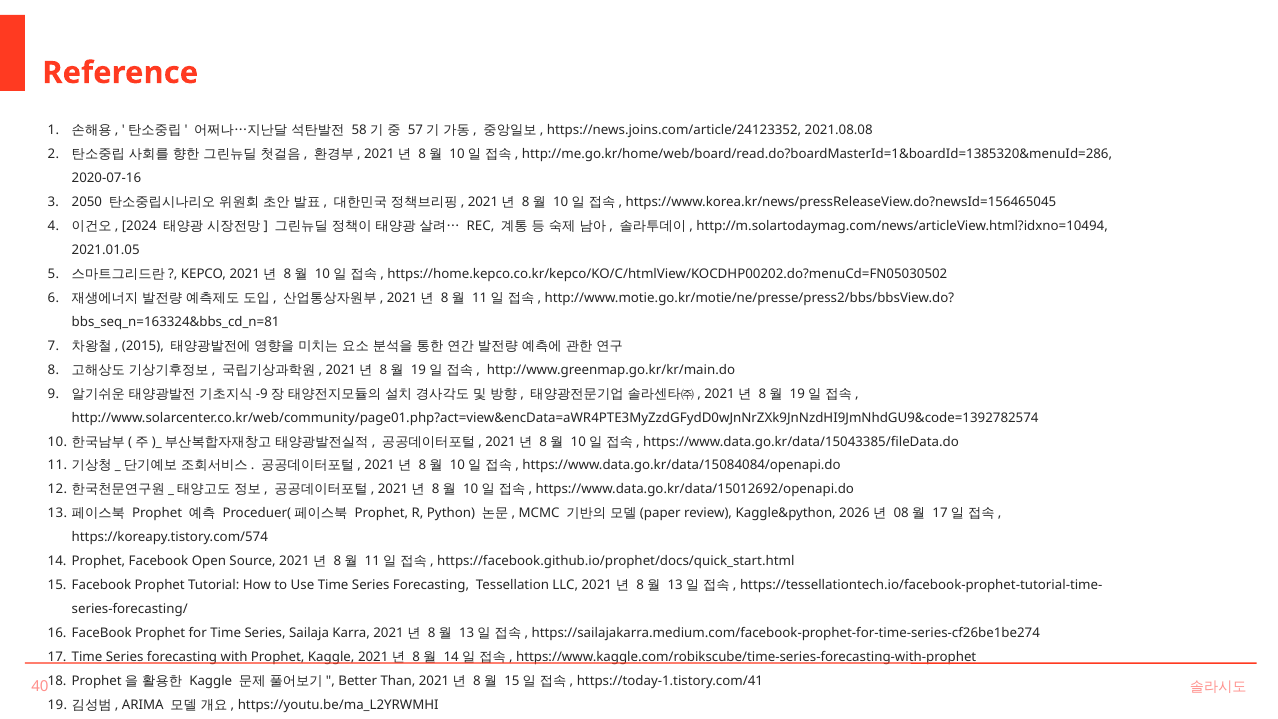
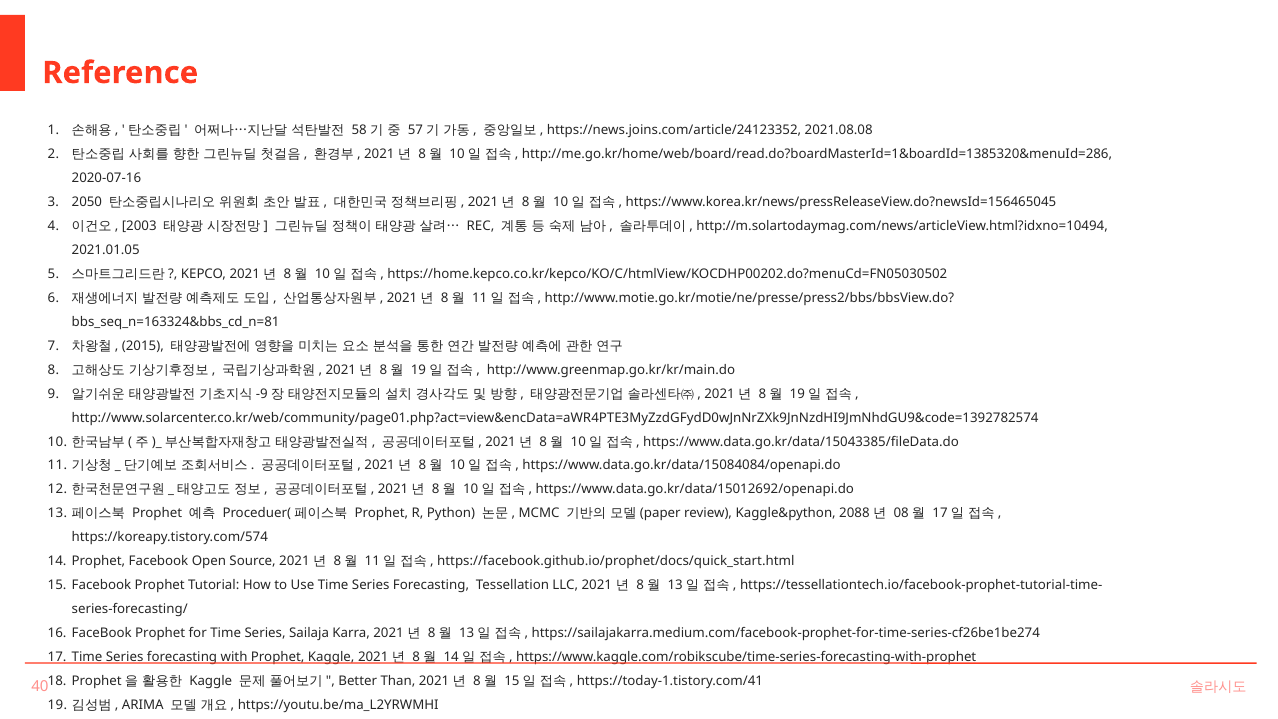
2024: 2024 -> 2003
2026: 2026 -> 2088
